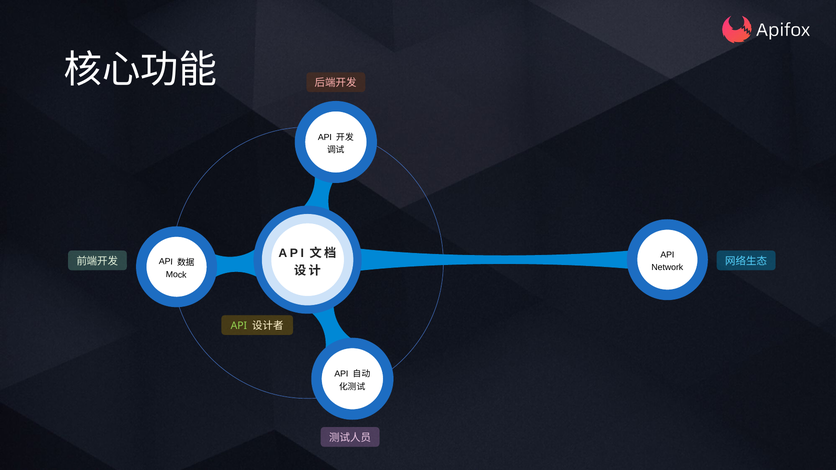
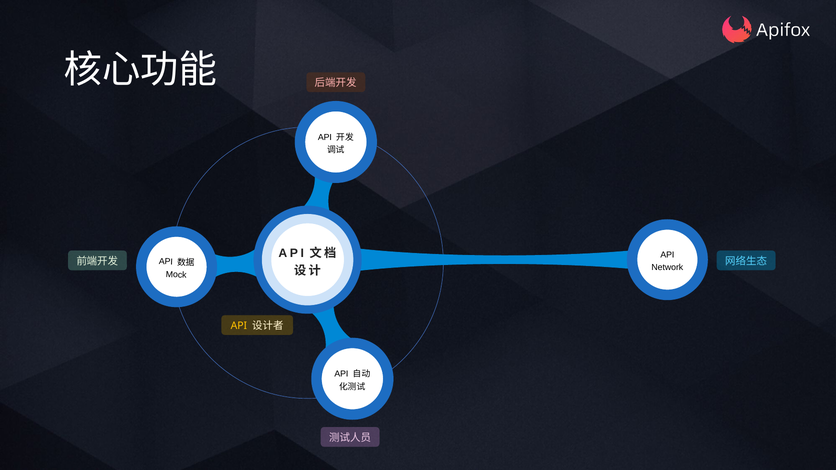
API at (239, 326) colour: light green -> yellow
